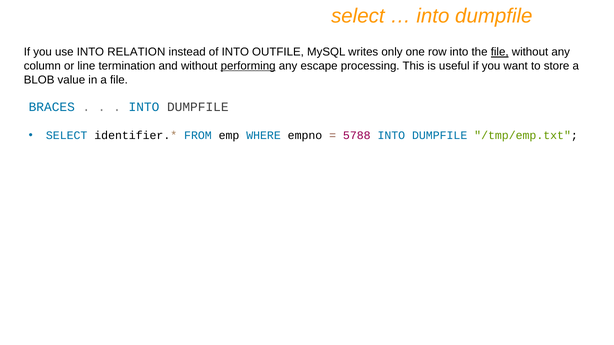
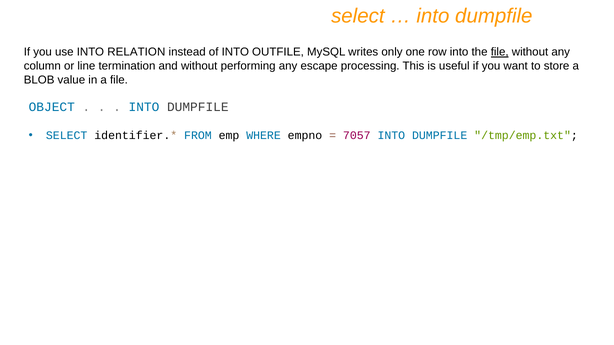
performing underline: present -> none
BRACES: BRACES -> OBJECT
5788: 5788 -> 7057
